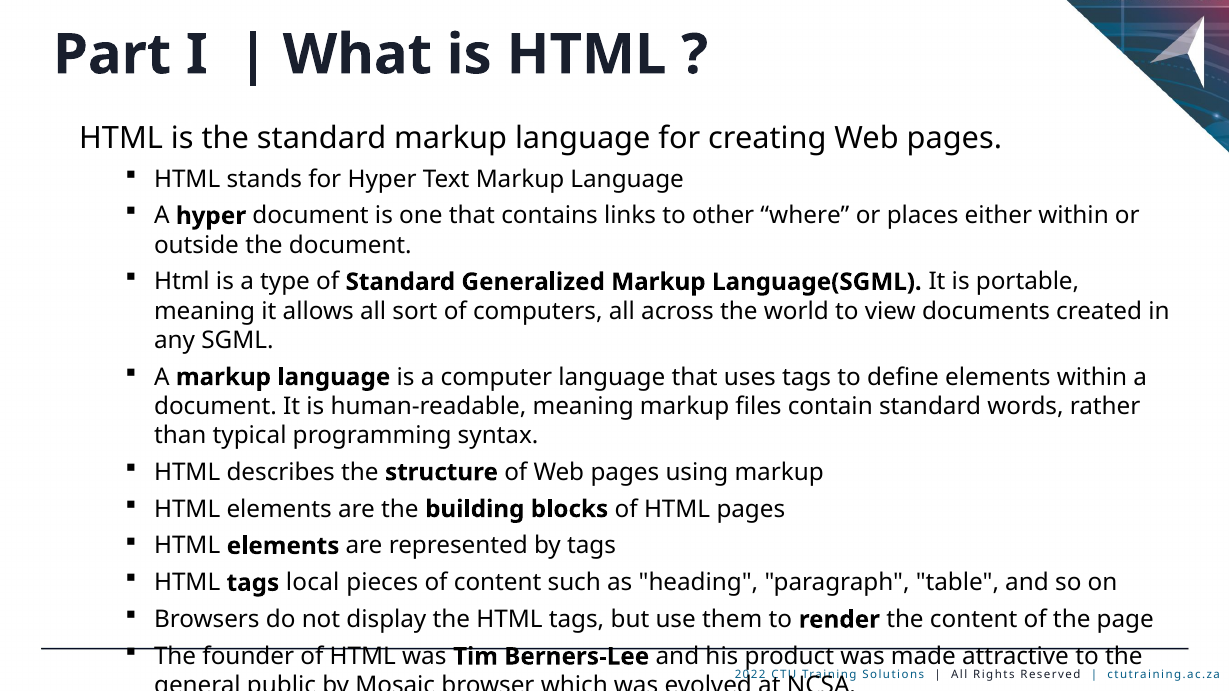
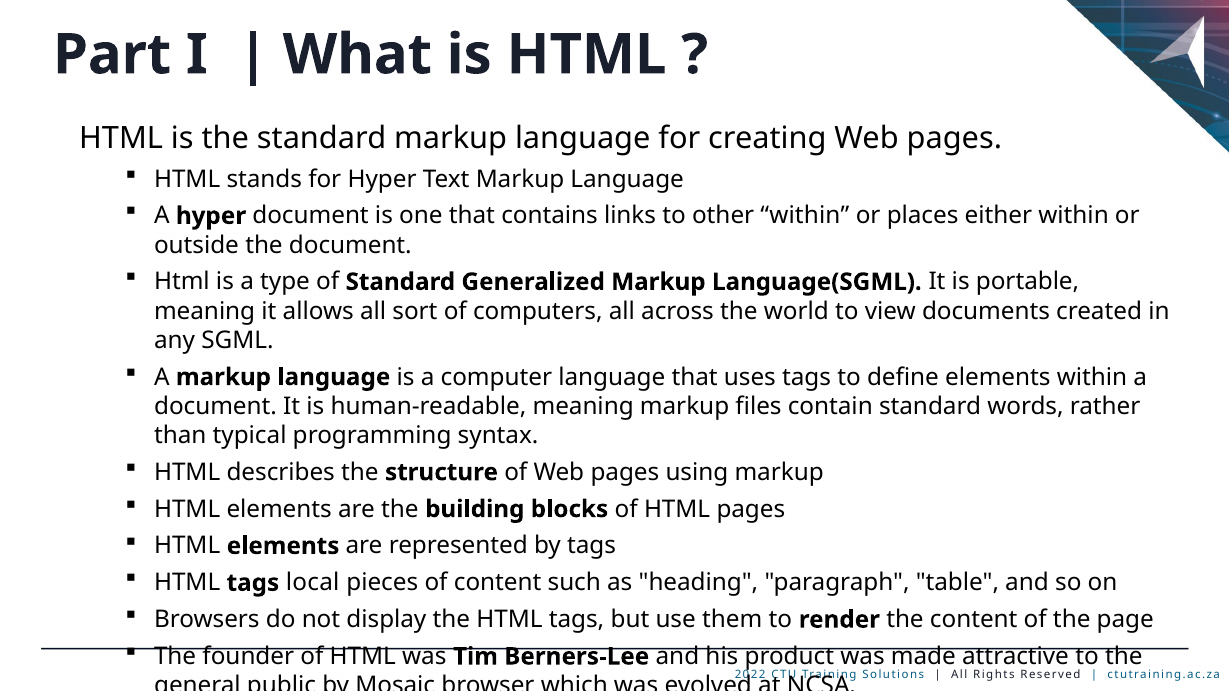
other where: where -> within
